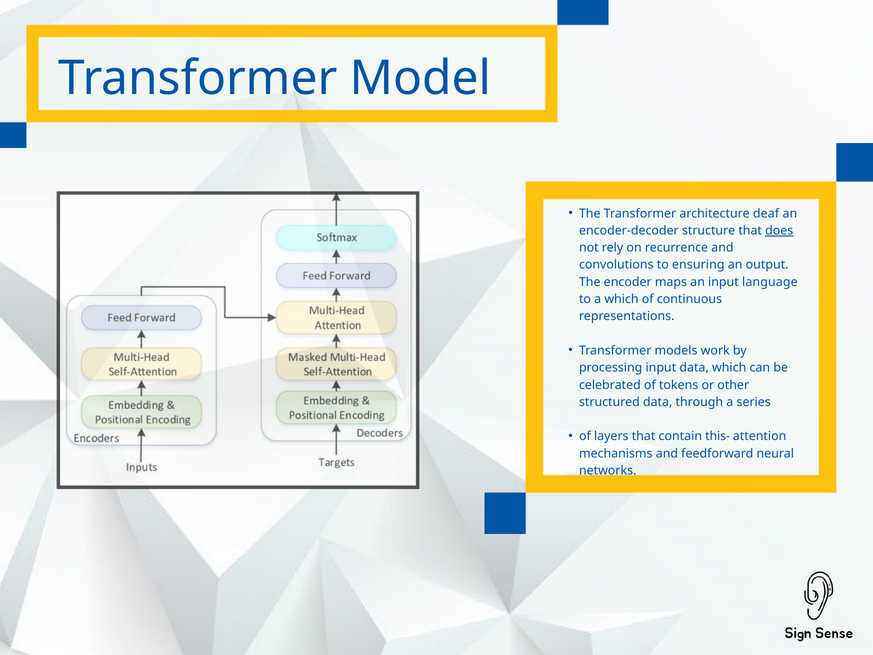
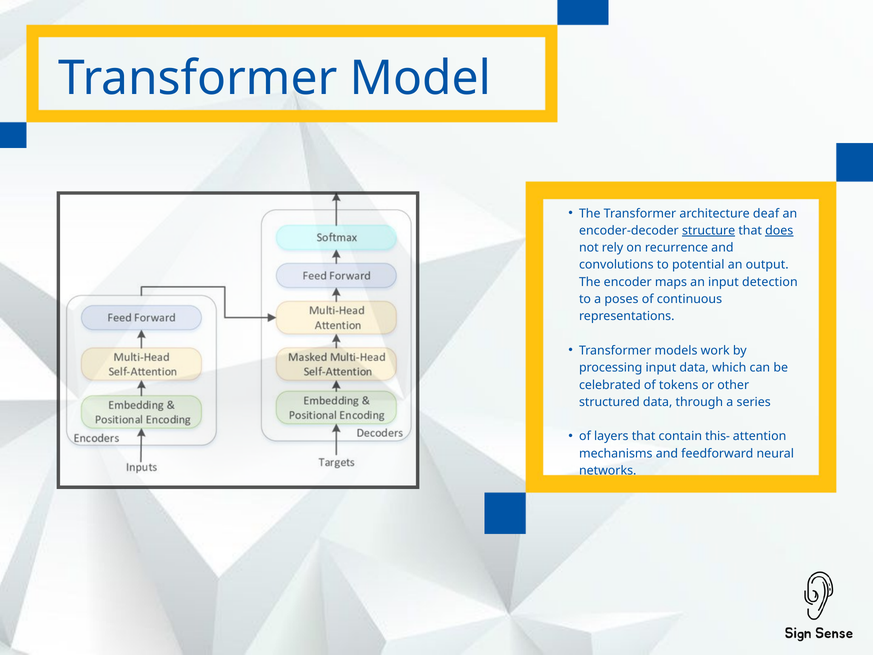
structure underline: none -> present
ensuring: ensuring -> potential
language: language -> detection
a which: which -> poses
